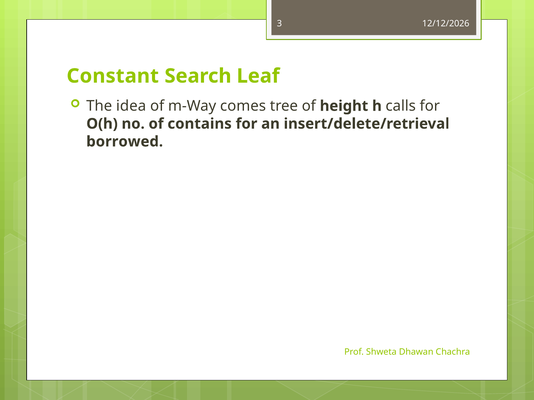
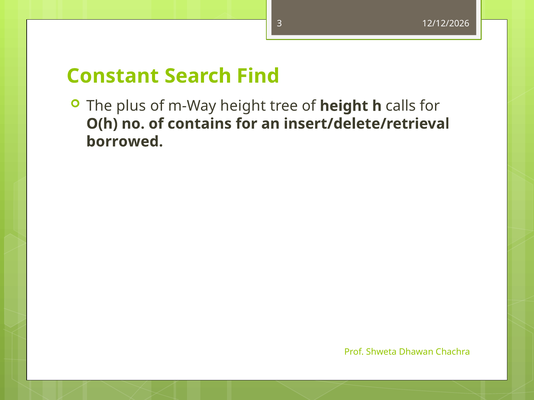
Leaf: Leaf -> Find
idea: idea -> plus
m-Way comes: comes -> height
